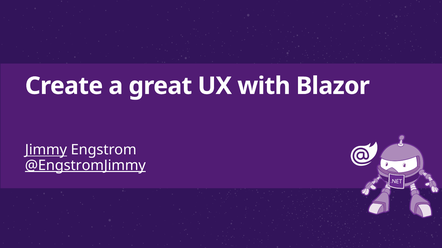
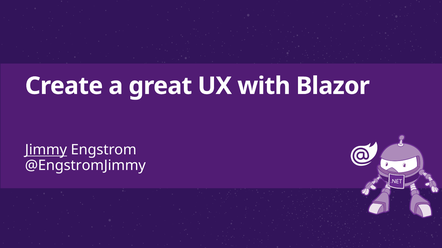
@EngstromJimmy underline: present -> none
